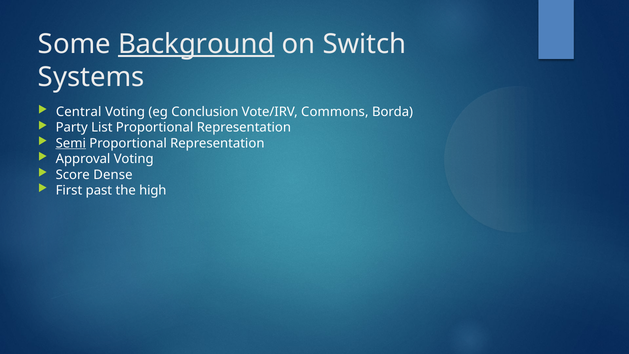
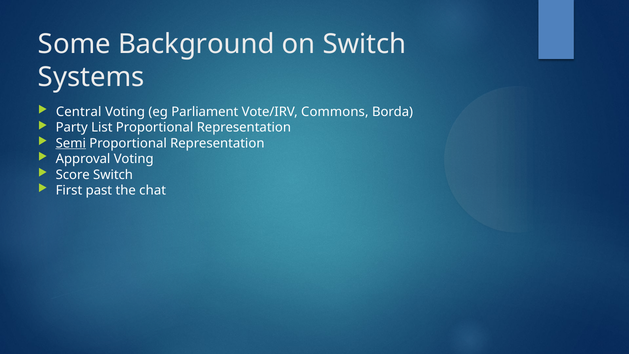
Background underline: present -> none
Conclusion: Conclusion -> Parliament
Score Dense: Dense -> Switch
high: high -> chat
